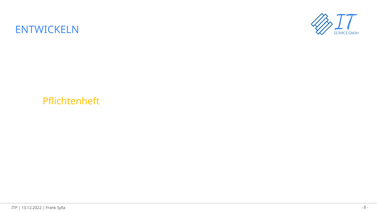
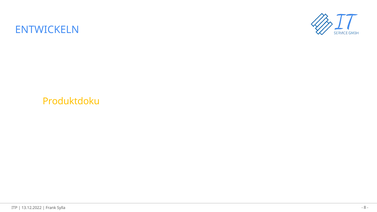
Pflichtenheft: Pflichtenheft -> Produktdoku
